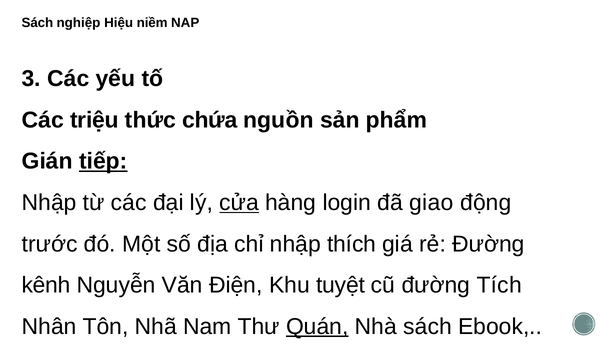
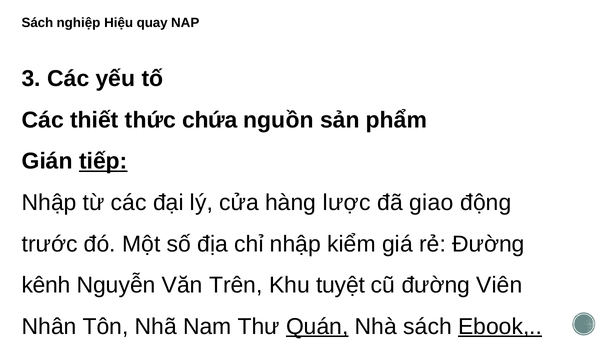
niềm: niềm -> quay
triệu: triệu -> thiết
cửa underline: present -> none
login: login -> lược
thích: thích -> kiểm
Điện: Điện -> Trên
Tích: Tích -> Viên
Ebook underline: none -> present
